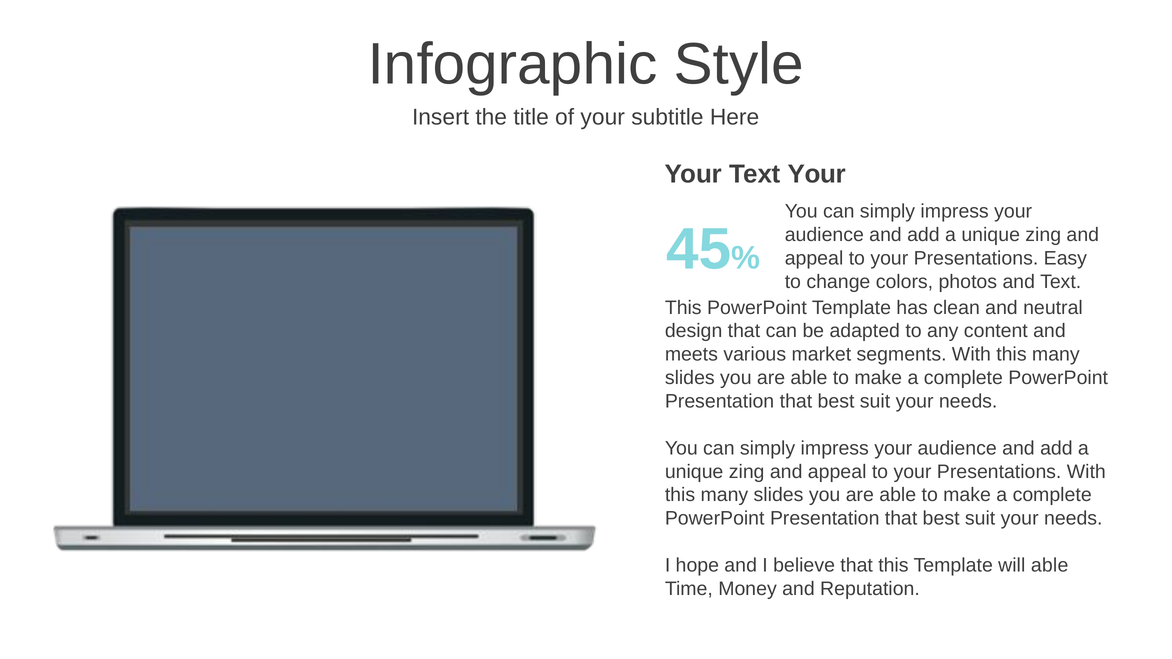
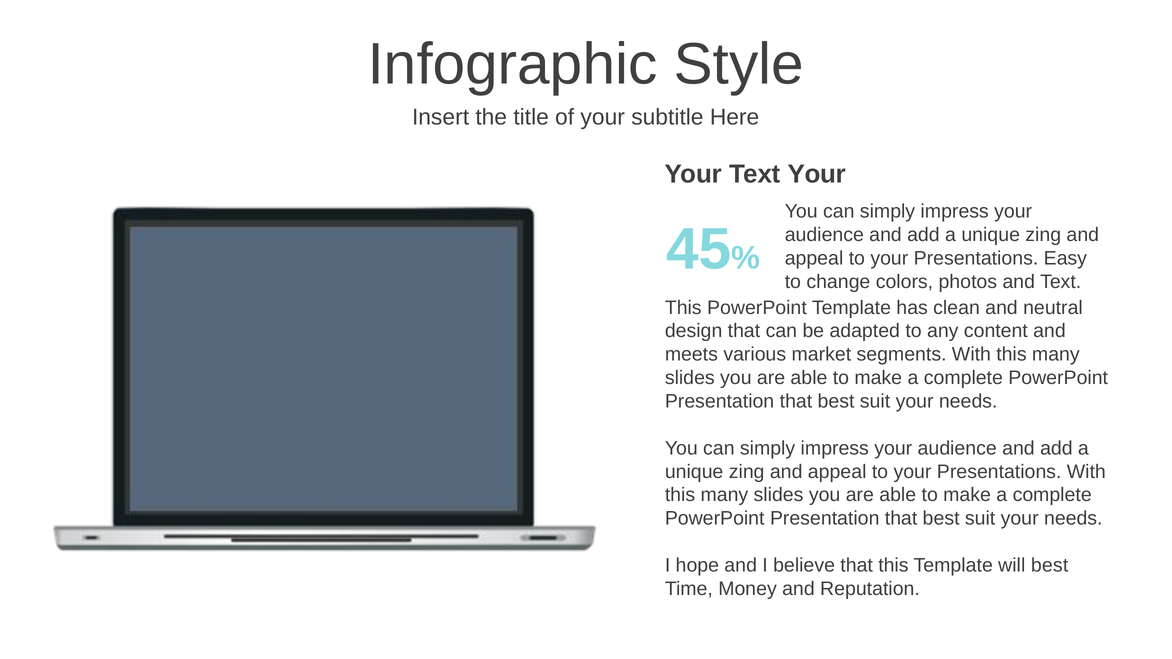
will able: able -> best
